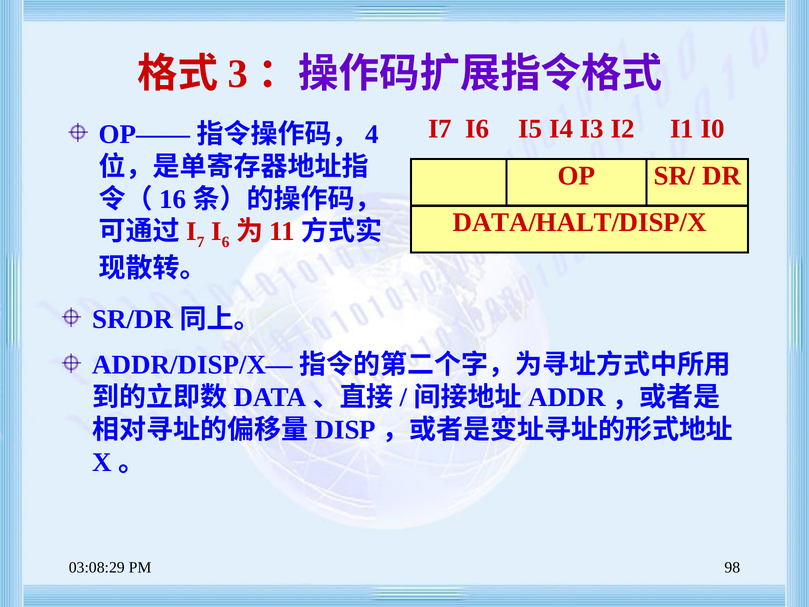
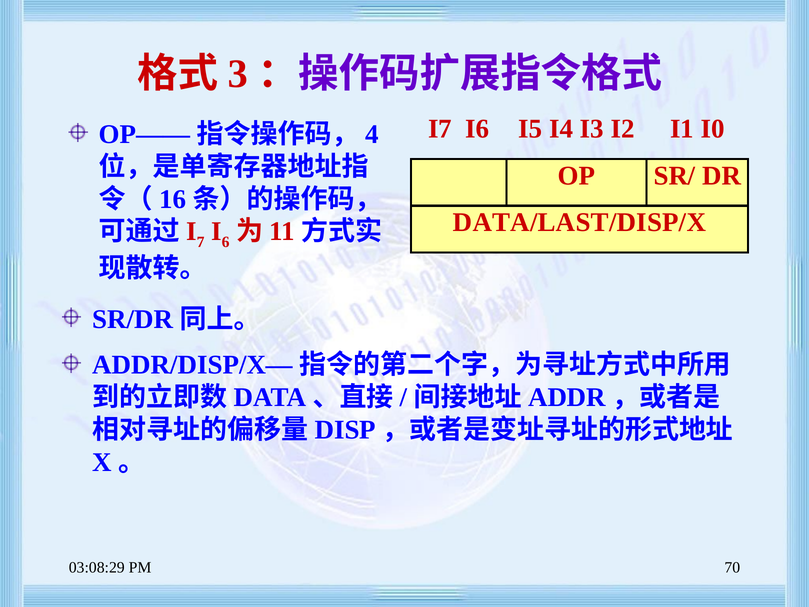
DATA/HALT/DISP/X: DATA/HALT/DISP/X -> DATA/LAST/DISP/X
98: 98 -> 70
